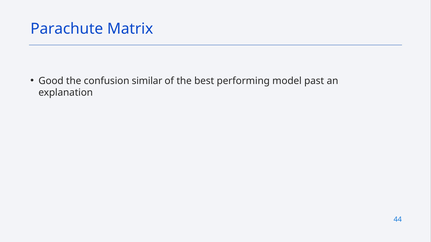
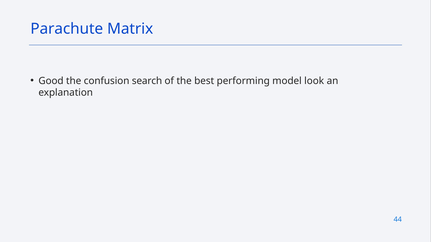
similar: similar -> search
past: past -> look
